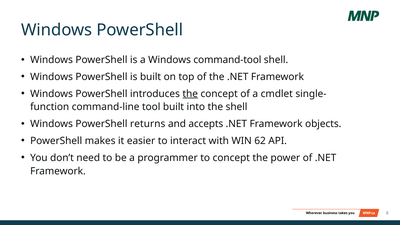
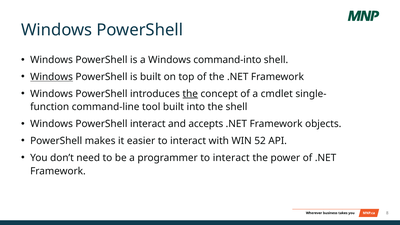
command-tool: command-tool -> command-into
Windows at (52, 77) underline: none -> present
PowerShell returns: returns -> interact
62: 62 -> 52
programmer to concept: concept -> interact
